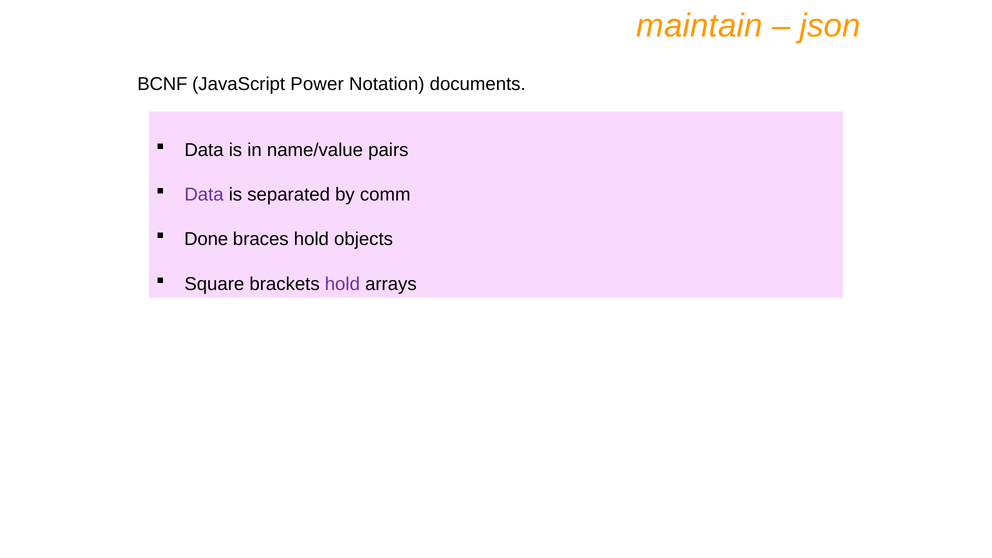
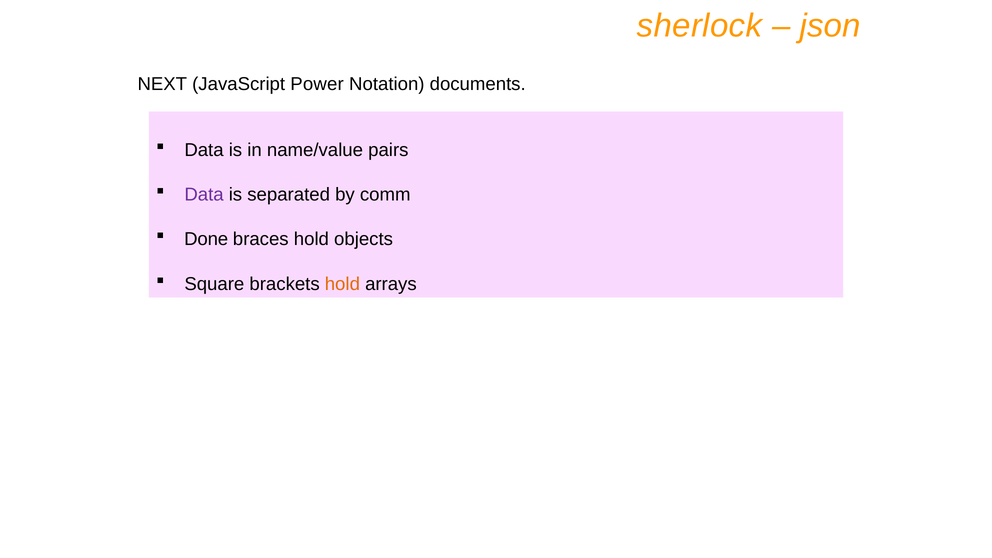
maintain: maintain -> sherlock
BCNF: BCNF -> NEXT
hold at (342, 284) colour: purple -> orange
